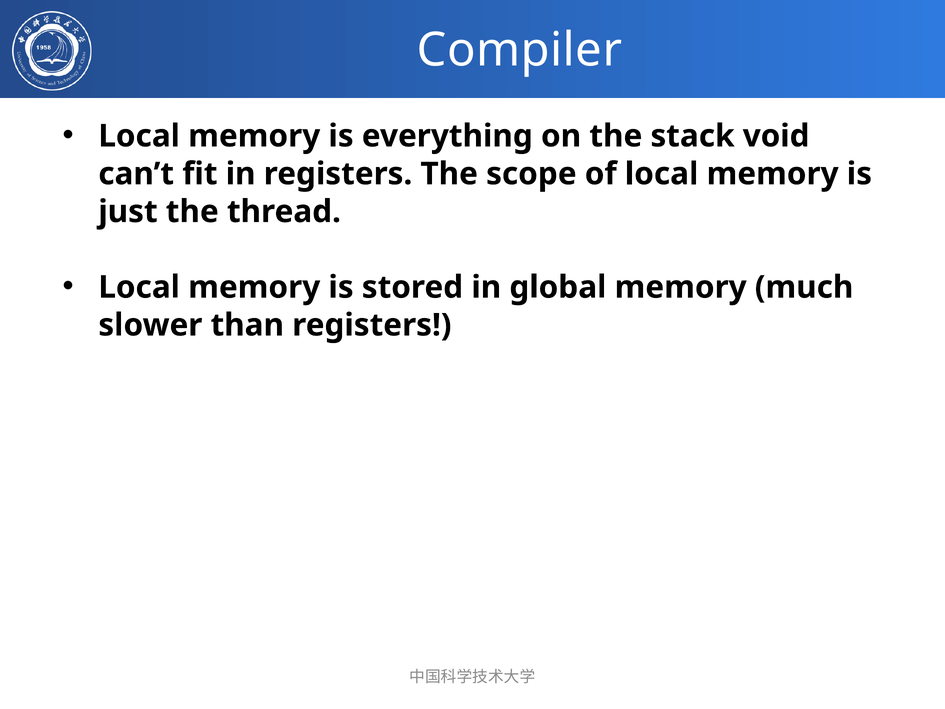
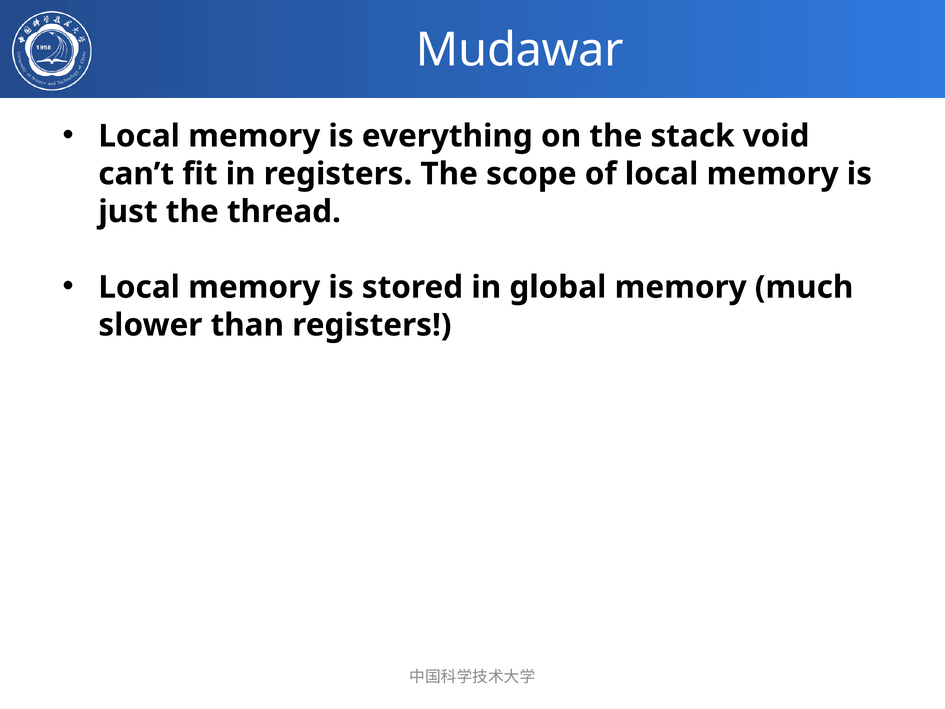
Compiler: Compiler -> Mudawar
